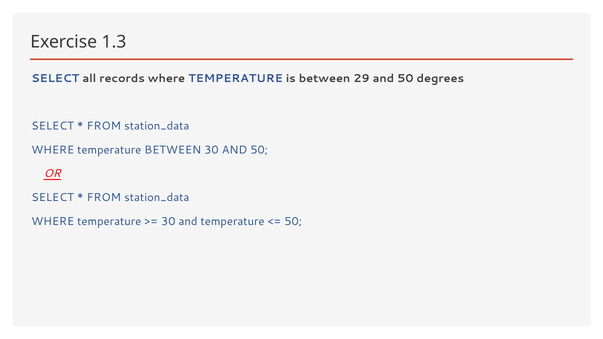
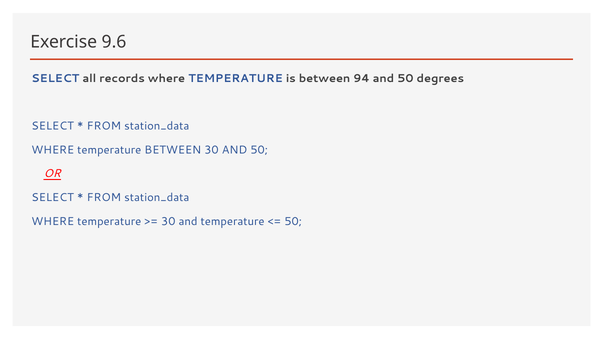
1.3: 1.3 -> 9.6
29: 29 -> 94
